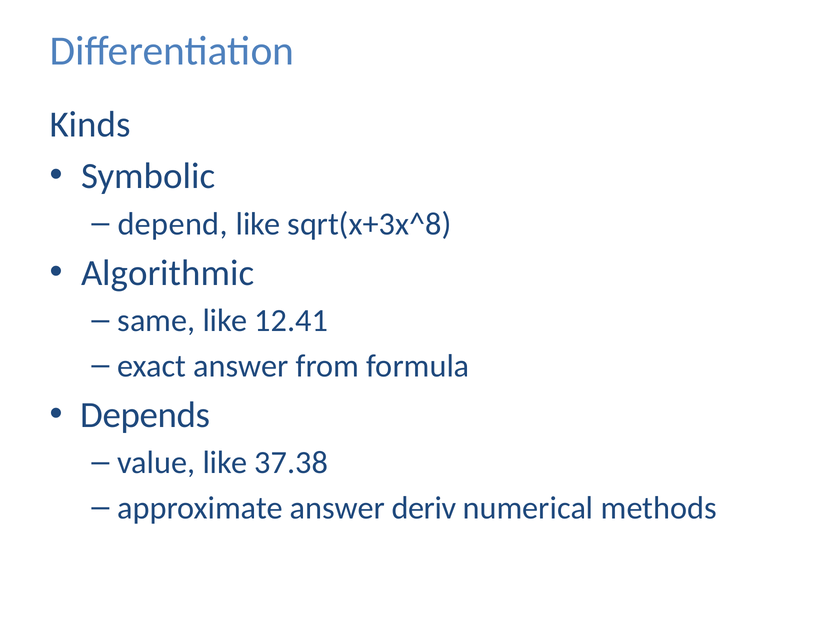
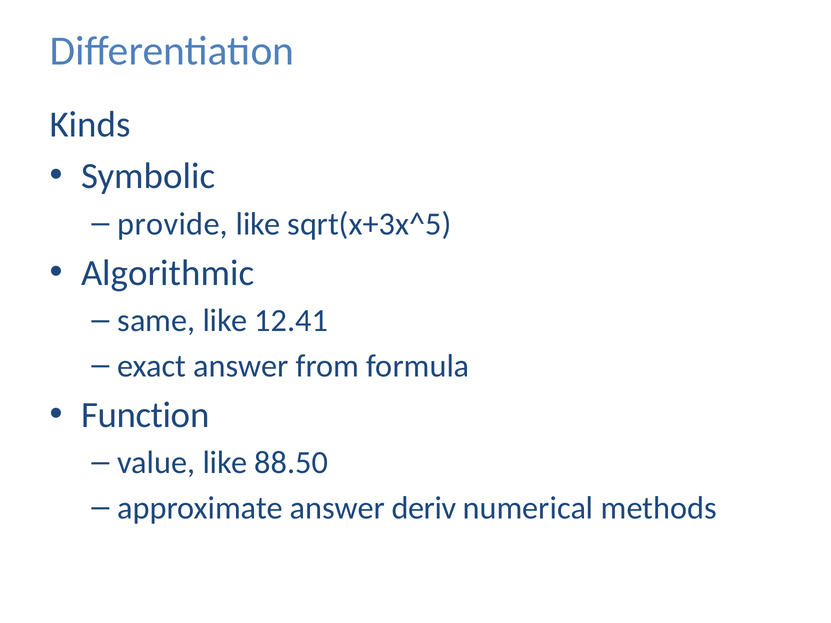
depend: depend -> provide
sqrt(x+3x^8: sqrt(x+3x^8 -> sqrt(x+3x^5
Depends: Depends -> Function
37.38: 37.38 -> 88.50
